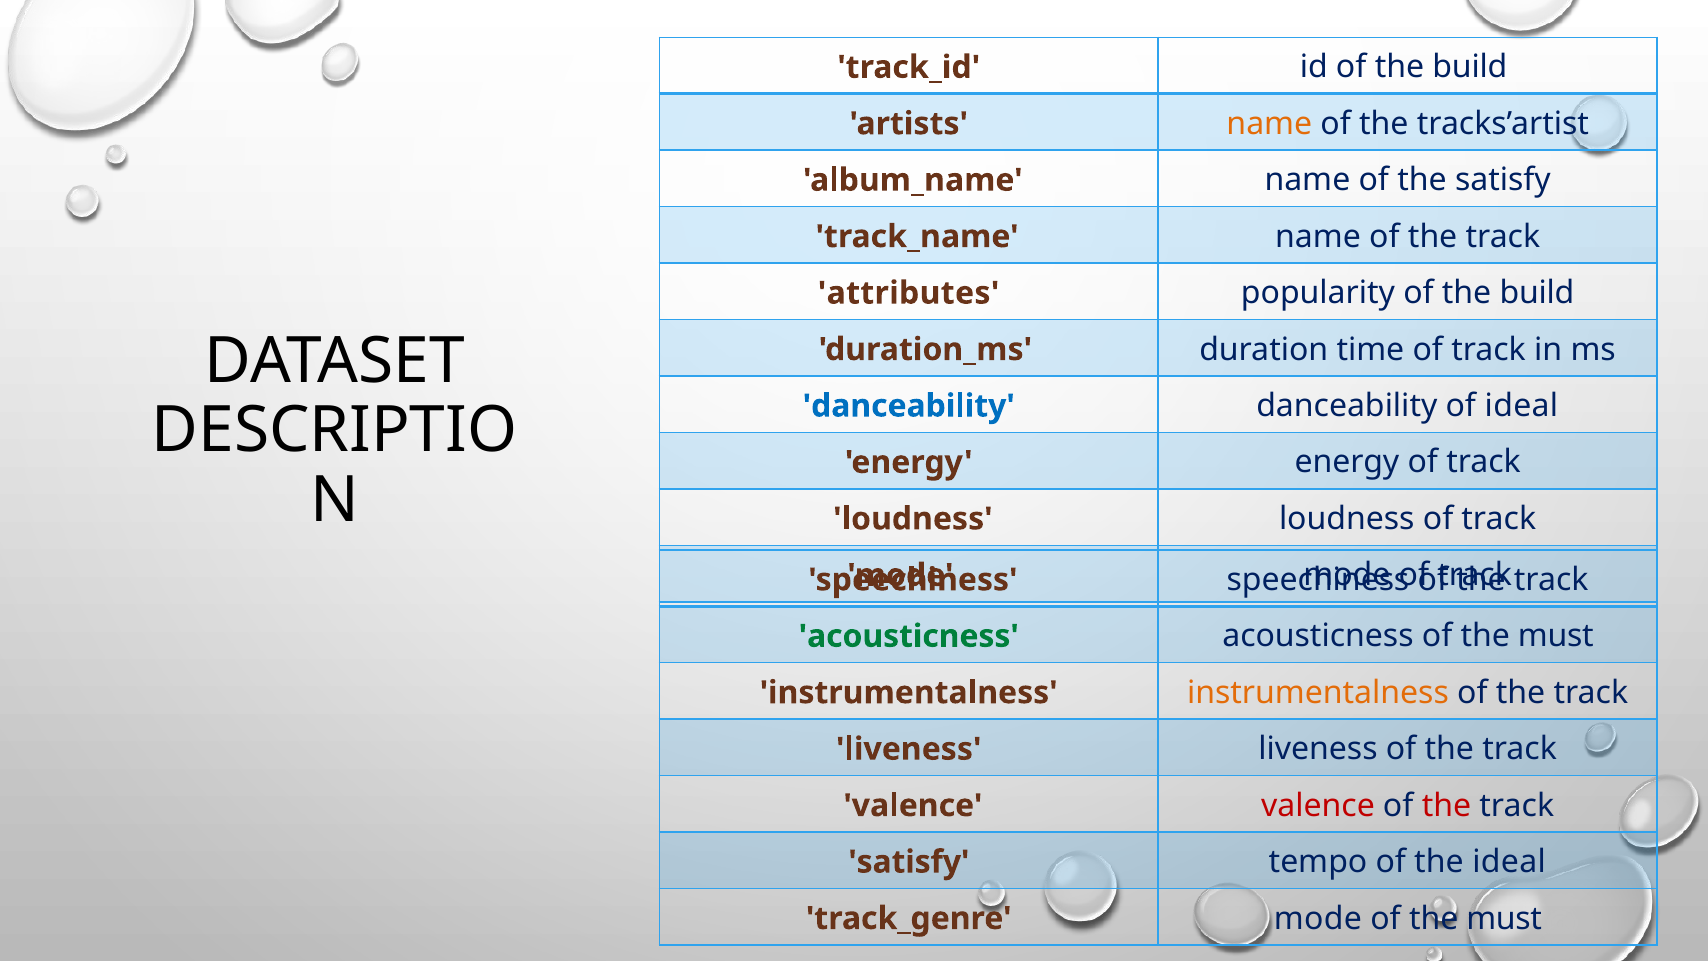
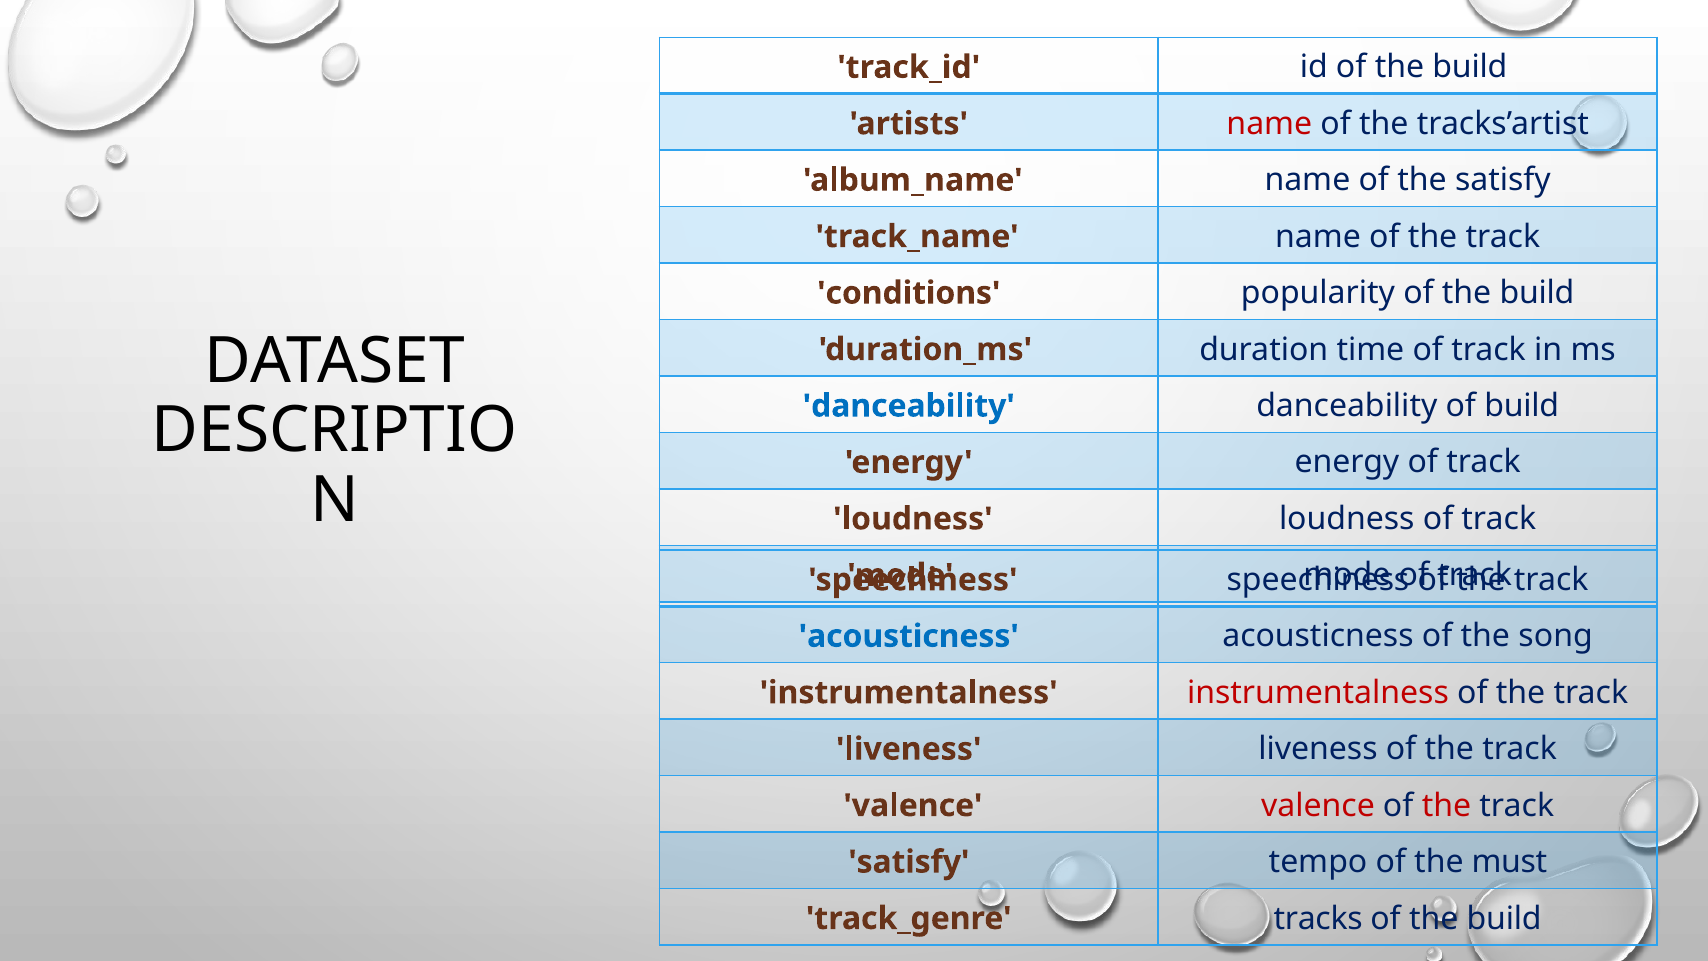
name at (1269, 124) colour: orange -> red
attributes: attributes -> conditions
of ideal: ideal -> build
acousticness at (909, 636) colour: green -> blue
acousticness of the must: must -> song
instrumentalness at (1318, 693) colour: orange -> red
the ideal: ideal -> must
mode at (1318, 918): mode -> tracks
must at (1504, 918): must -> build
